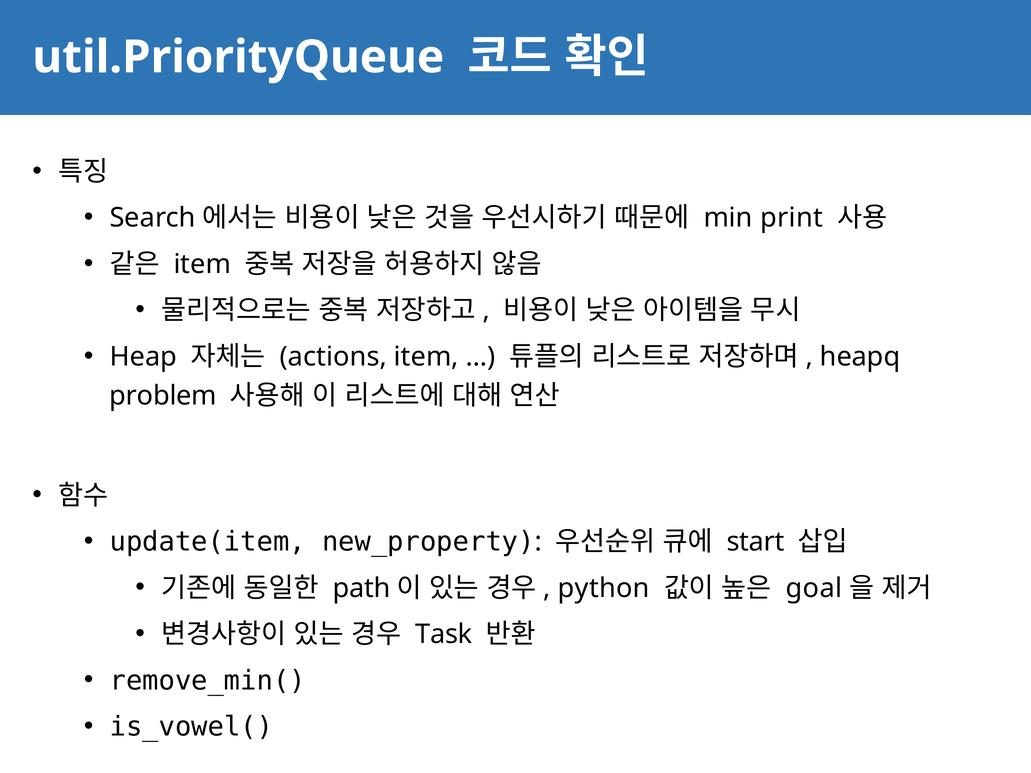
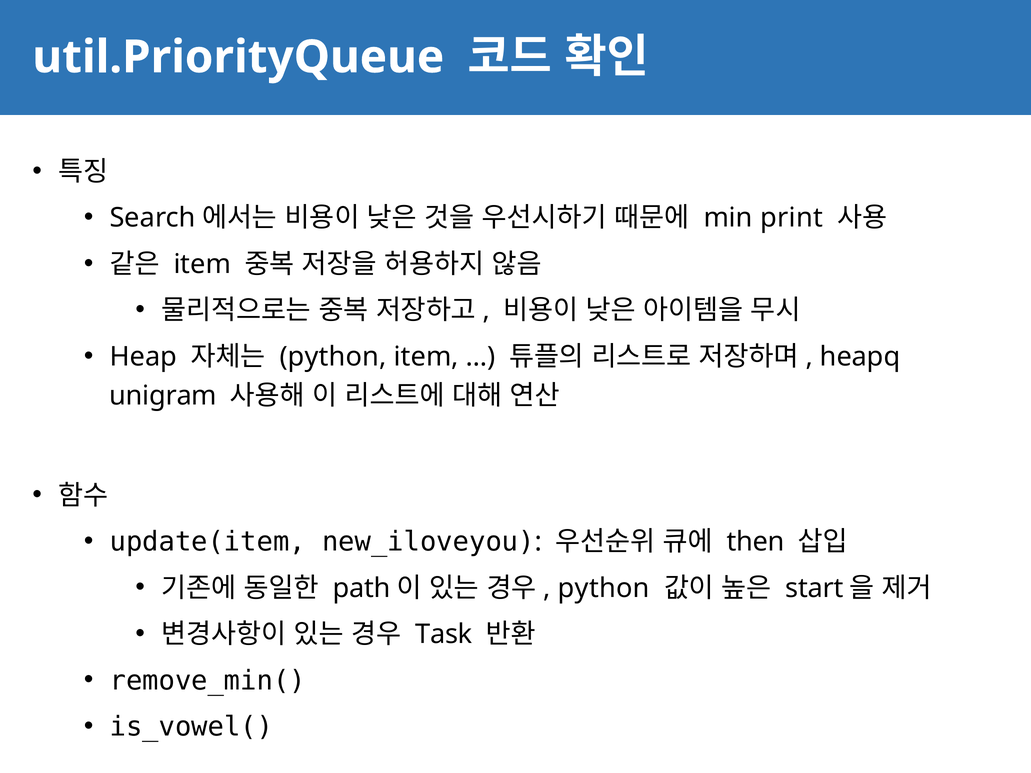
actions at (333, 357): actions -> python
problem: problem -> unigram
new_property: new_property -> new_iloveyou
start: start -> then
goal: goal -> start
